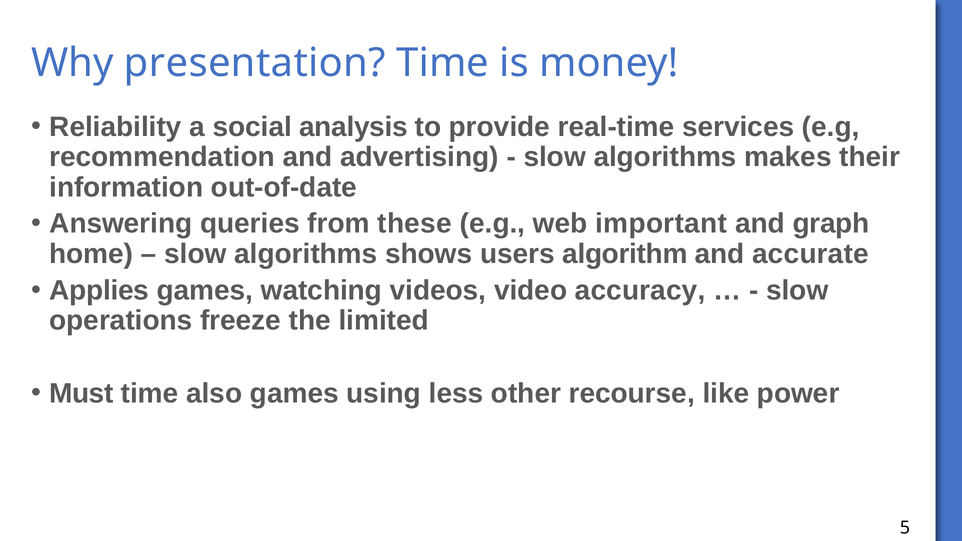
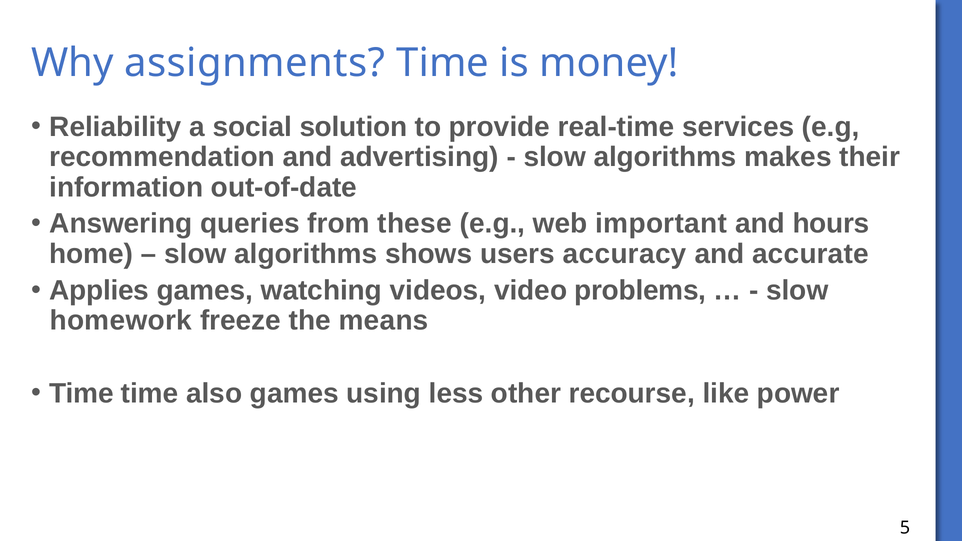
presentation: presentation -> assignments
analysis: analysis -> solution
graph: graph -> hours
algorithm: algorithm -> accuracy
accuracy: accuracy -> problems
operations: operations -> homework
limited: limited -> means
Must at (81, 393): Must -> Time
